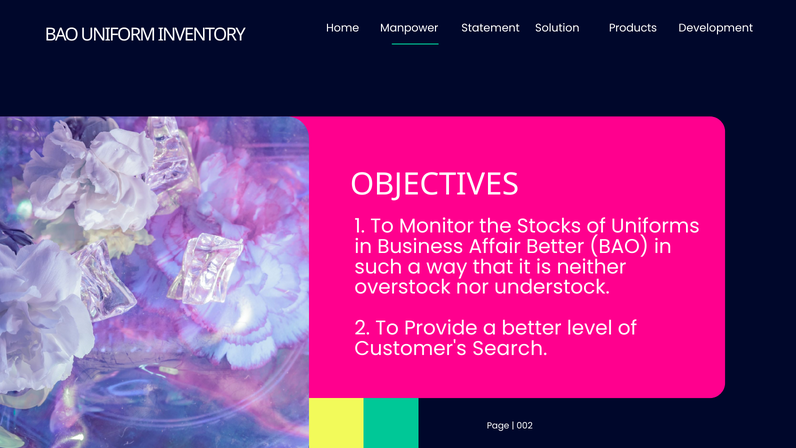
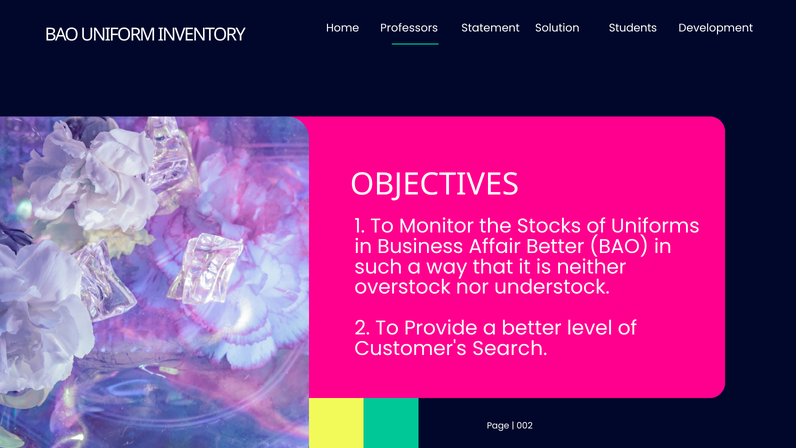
Manpower: Manpower -> Professors
Products: Products -> Students
